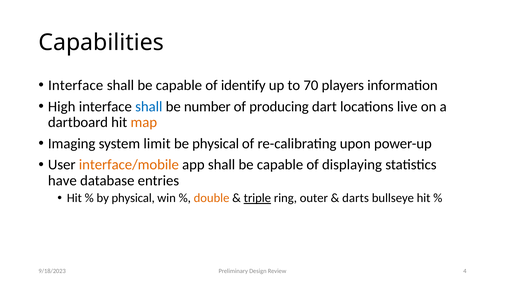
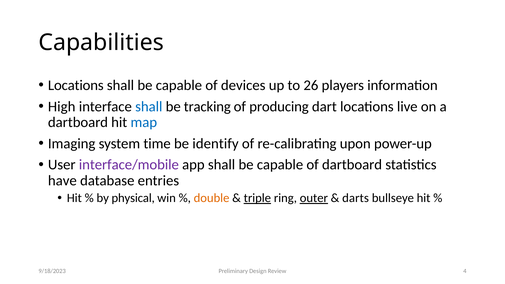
Interface at (76, 85): Interface -> Locations
identify: identify -> devices
70: 70 -> 26
number: number -> tracking
map colour: orange -> blue
limit: limit -> time
be physical: physical -> identify
interface/mobile colour: orange -> purple
of displaying: displaying -> dartboard
outer underline: none -> present
